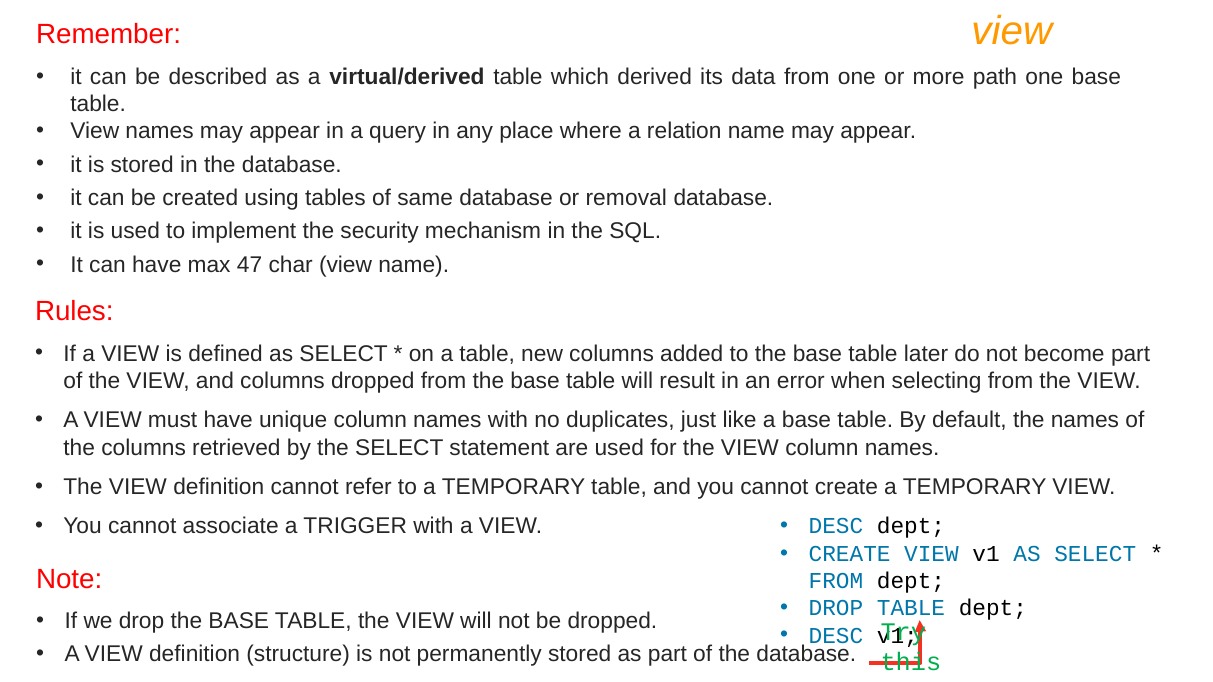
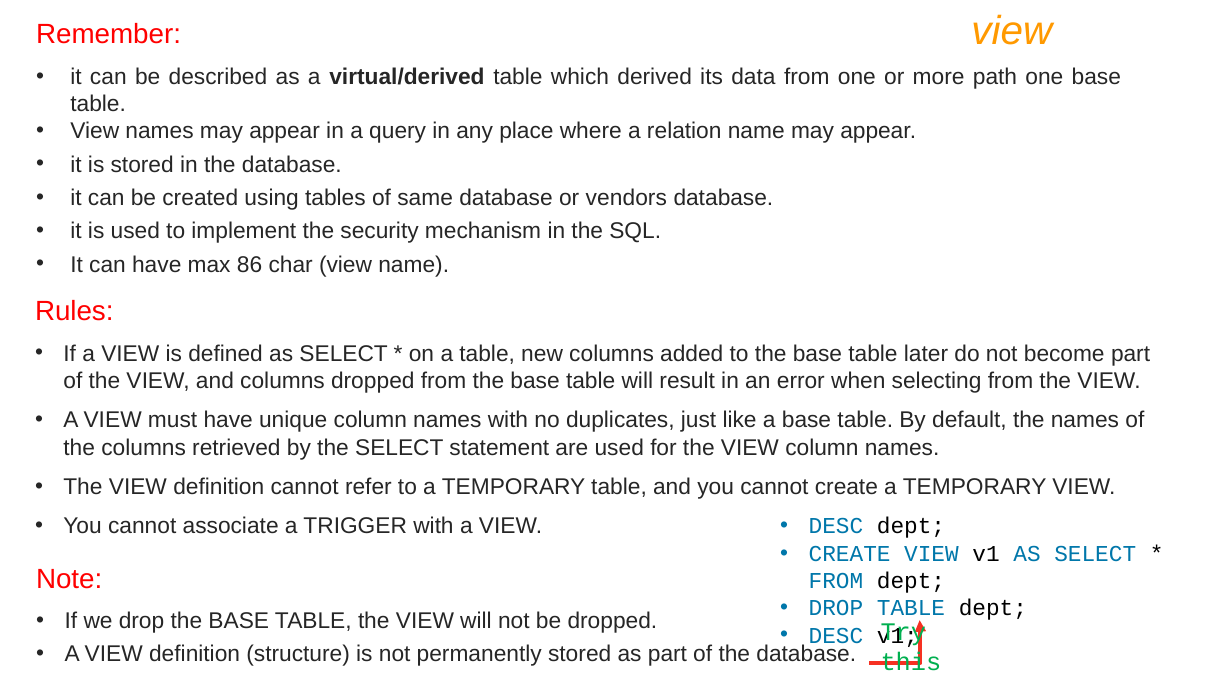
removal: removal -> vendors
47: 47 -> 86
